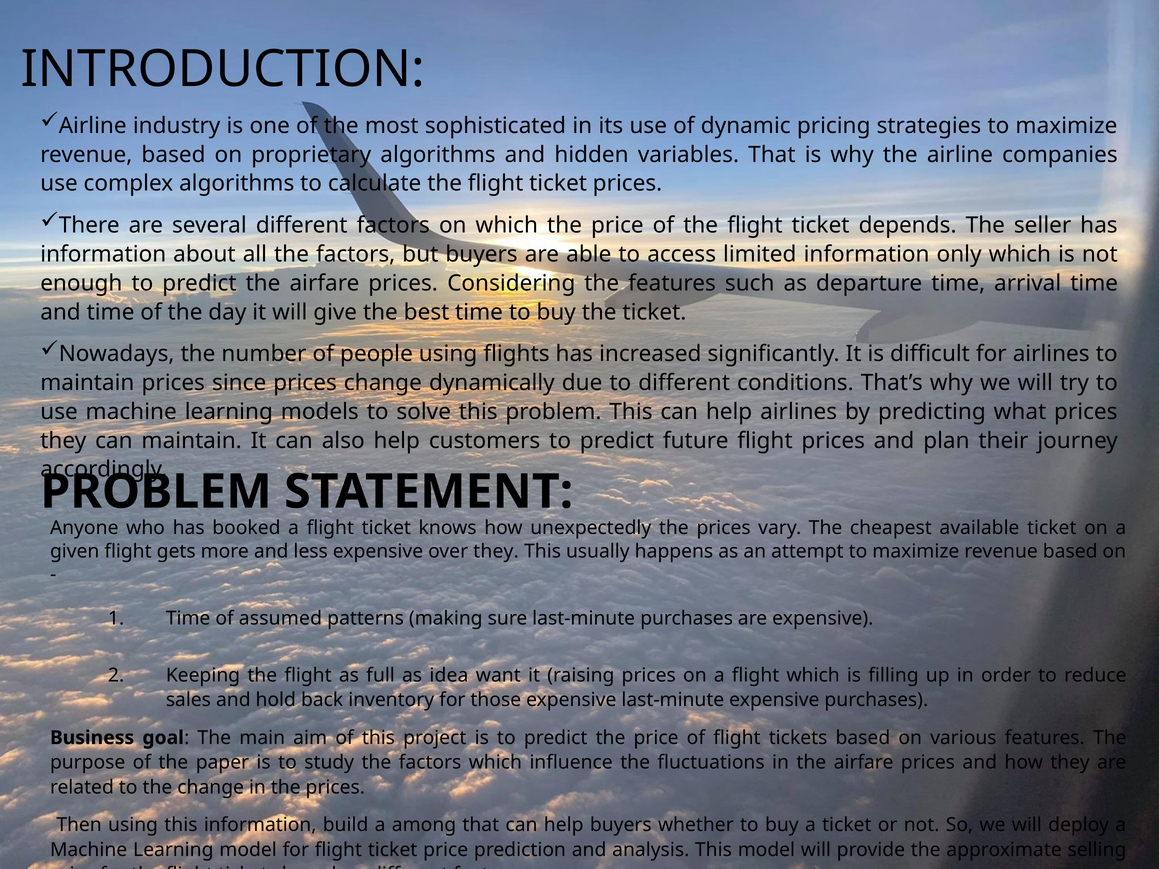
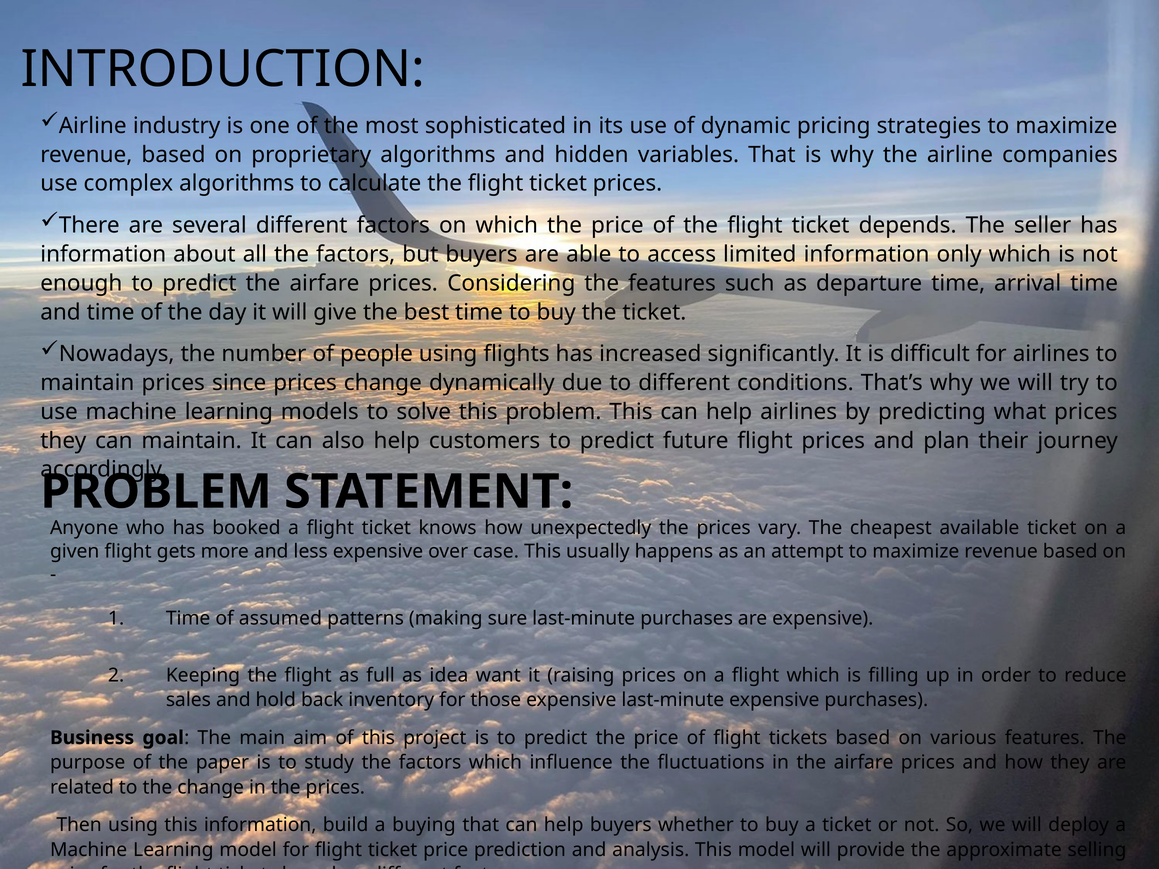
over they: they -> case
among: among -> buying
